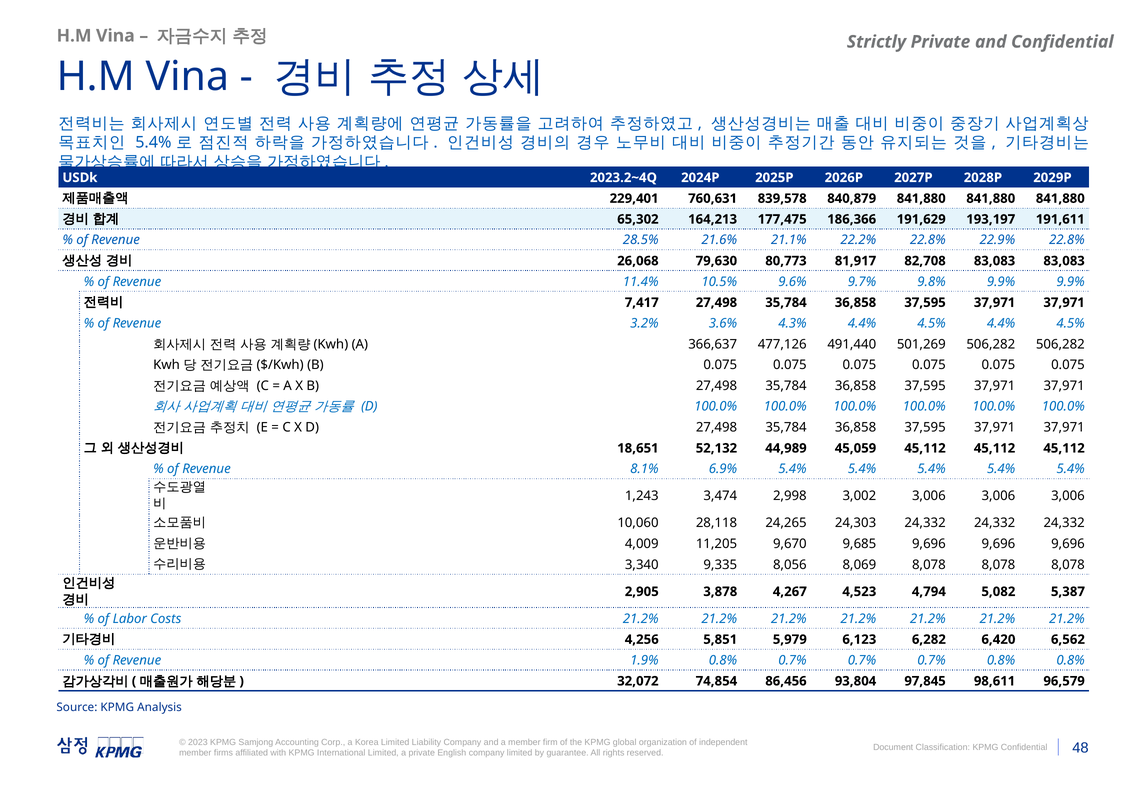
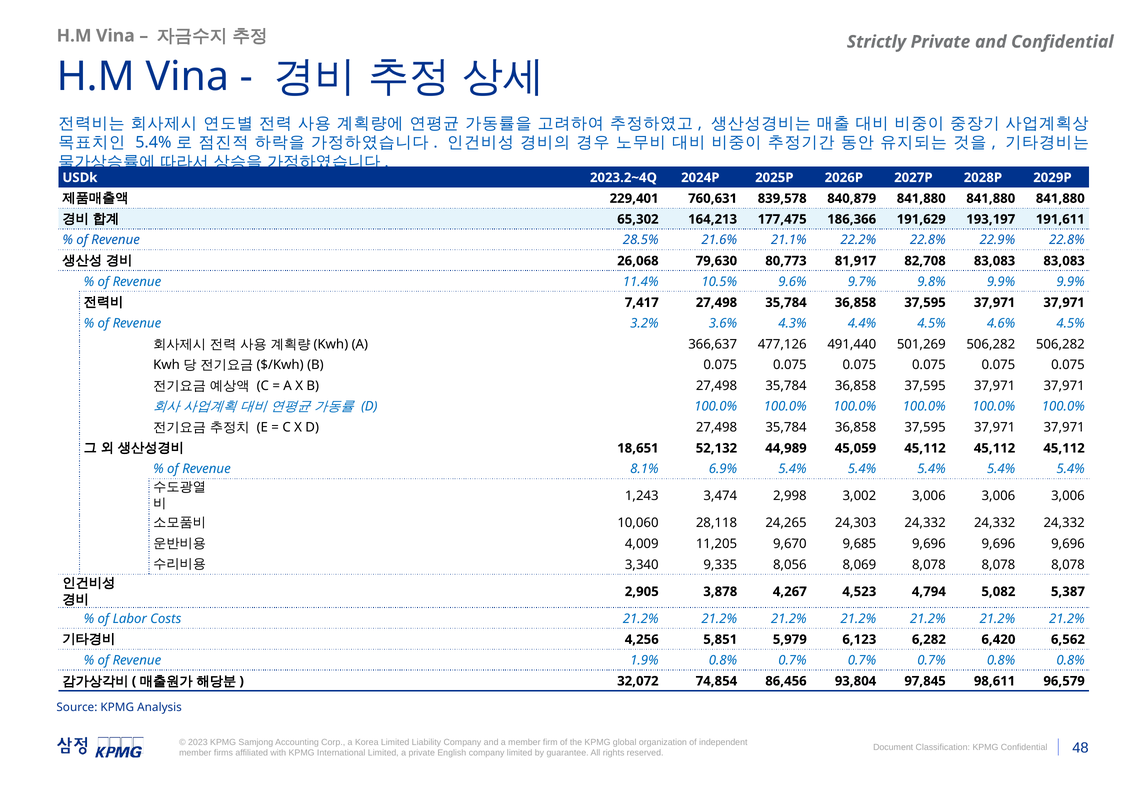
4.5% 4.4%: 4.4% -> 4.6%
